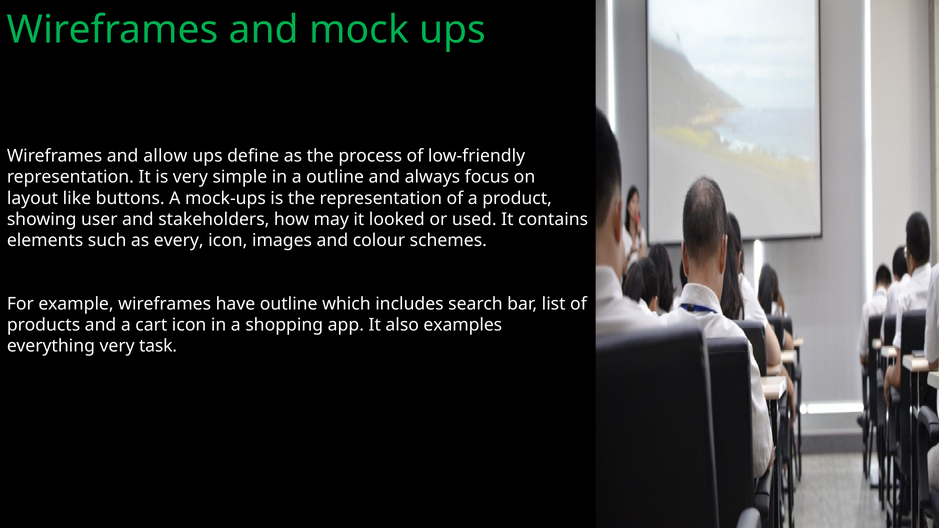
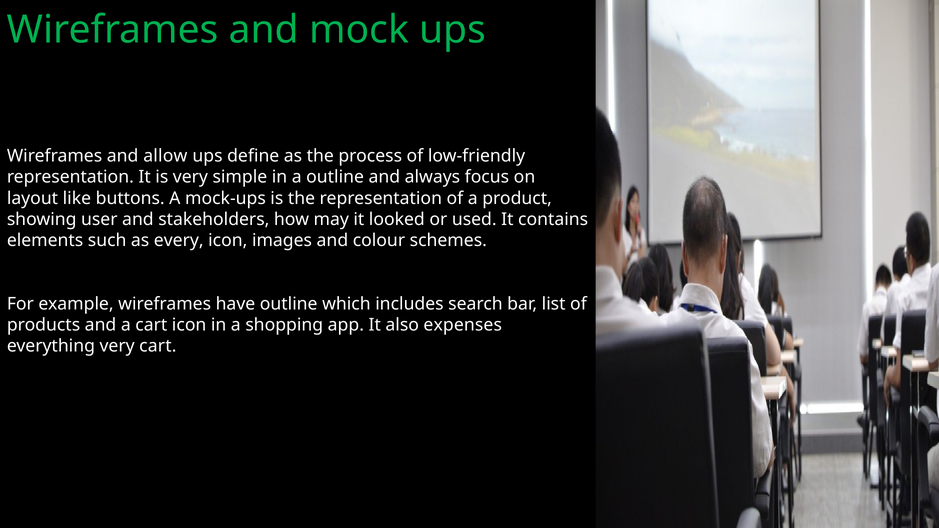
examples: examples -> expenses
very task: task -> cart
